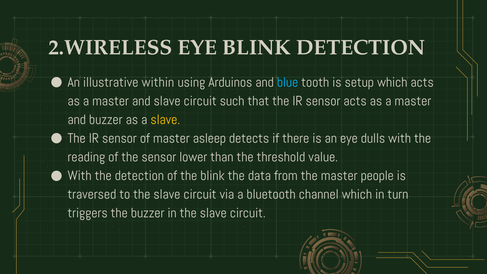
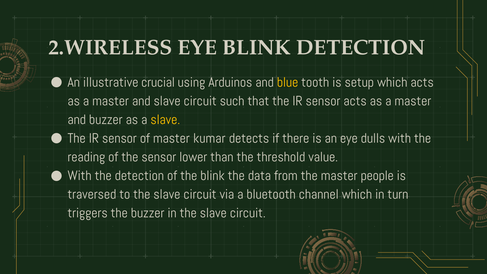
within: within -> crucial
blue colour: light blue -> yellow
asleep: asleep -> kumar
